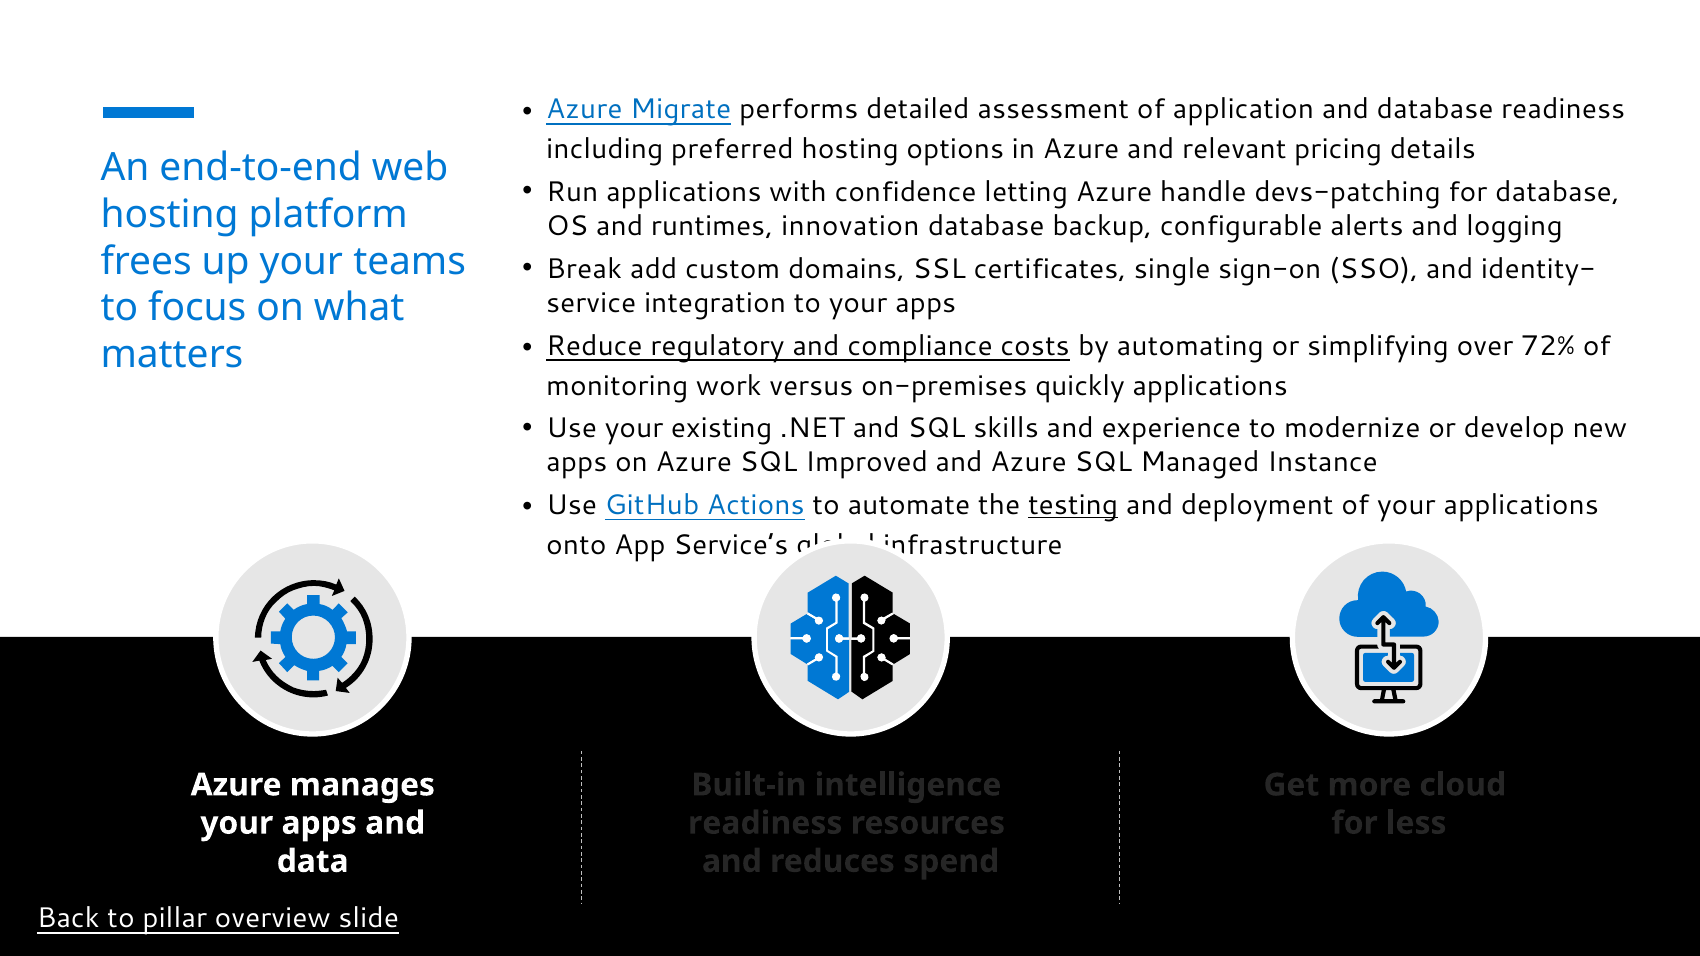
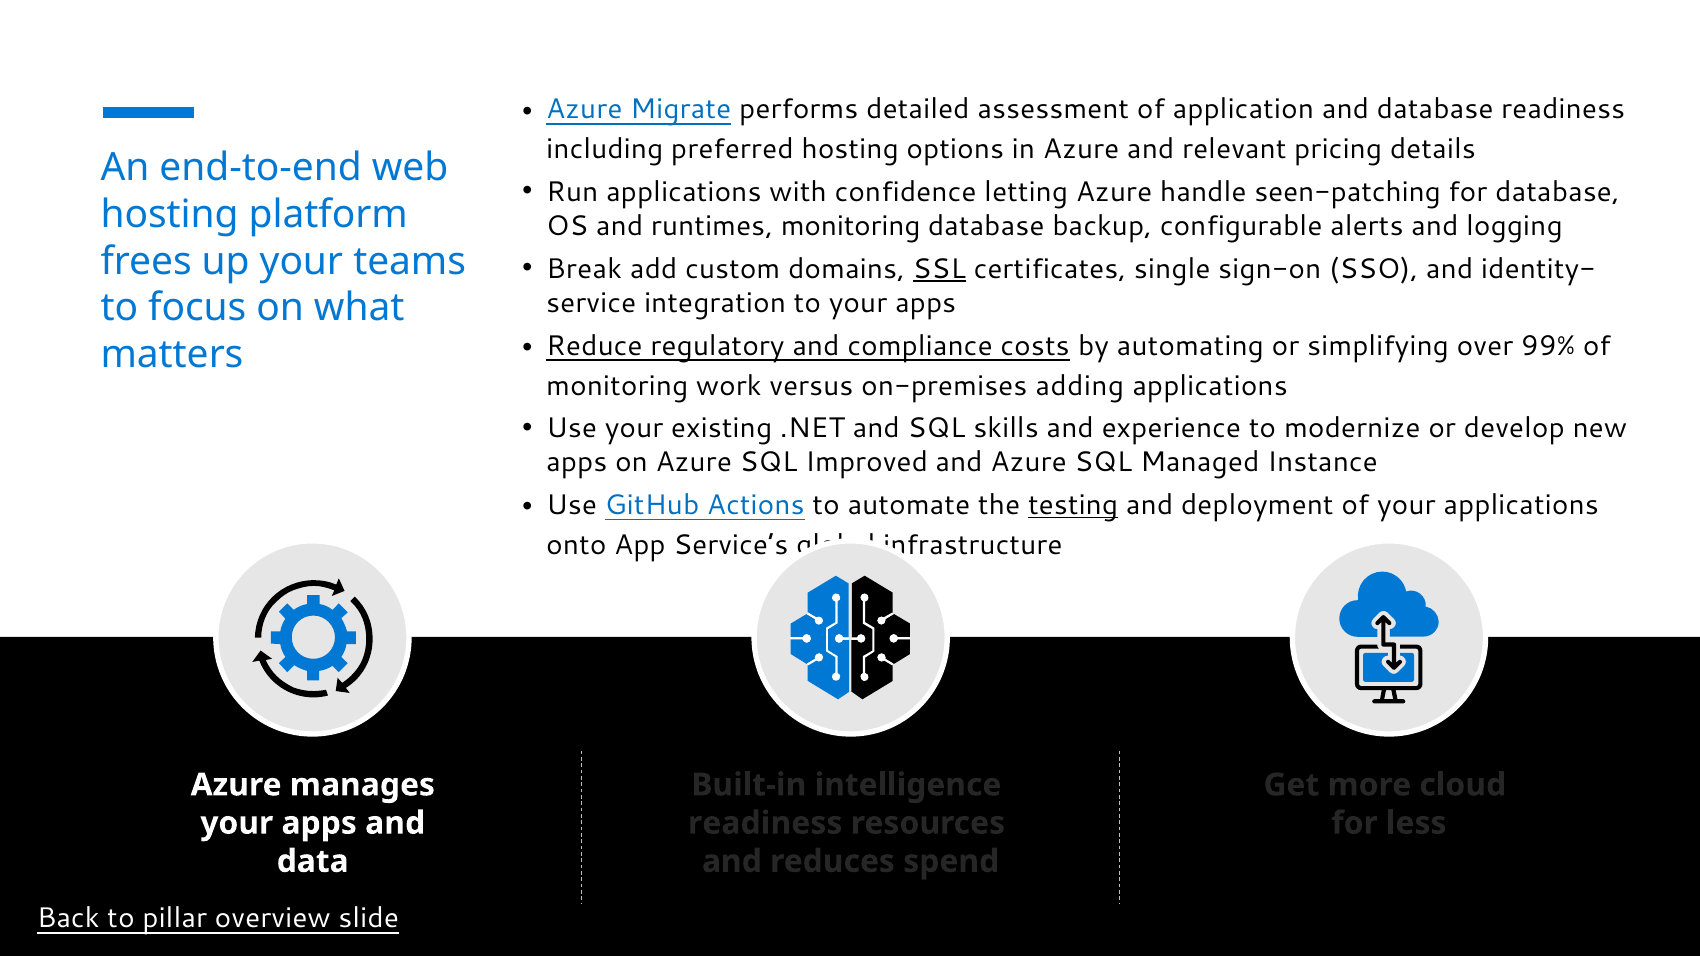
devs-patching: devs-patching -> seen-patching
runtimes innovation: innovation -> monitoring
SSL underline: none -> present
72%: 72% -> 99%
quickly: quickly -> adding
